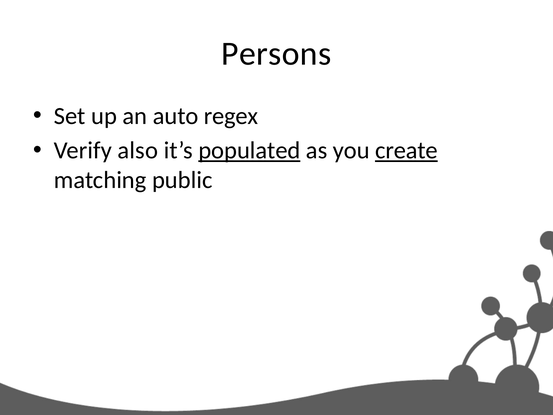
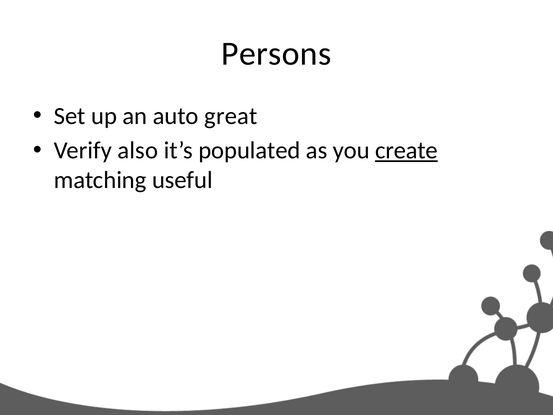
regex: regex -> great
populated underline: present -> none
public: public -> useful
